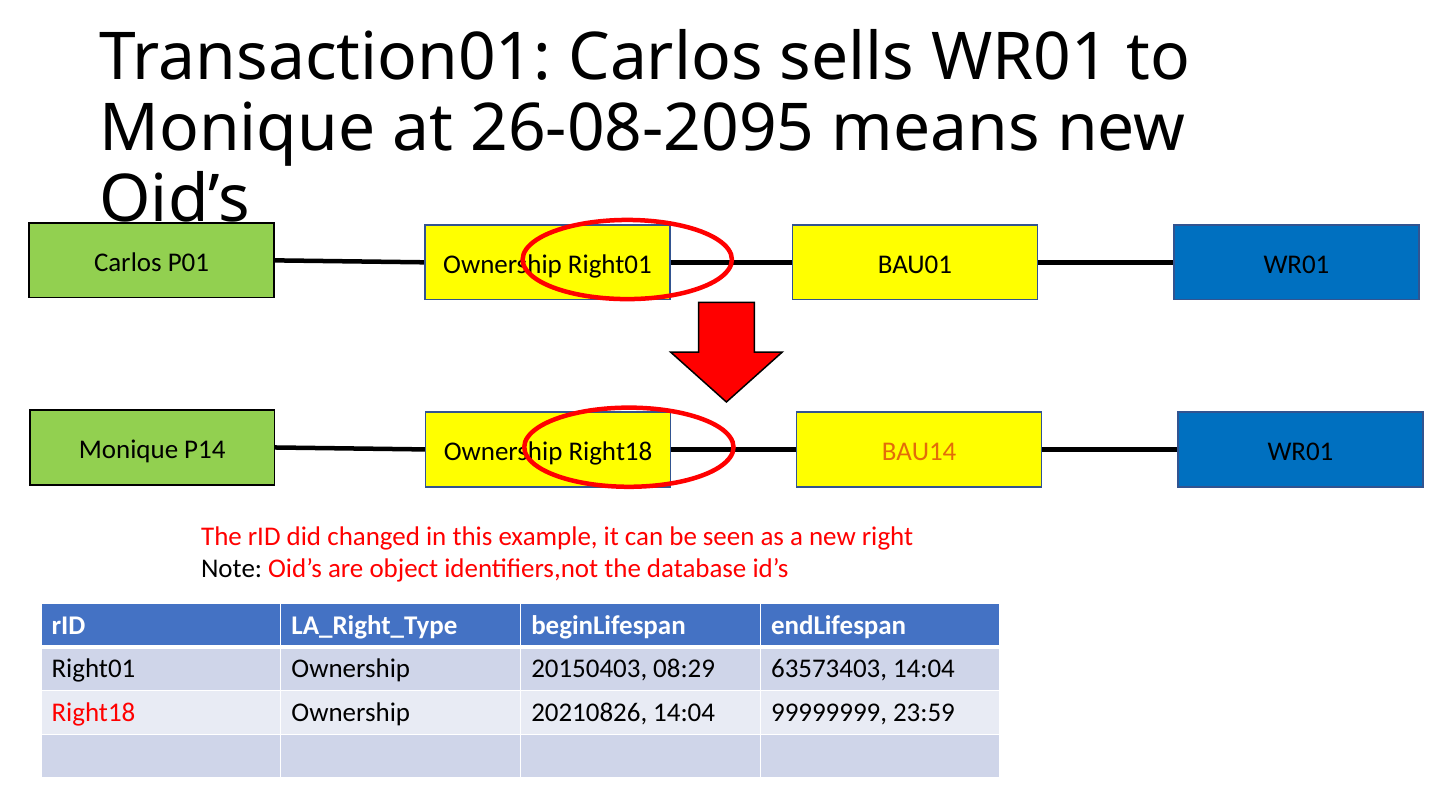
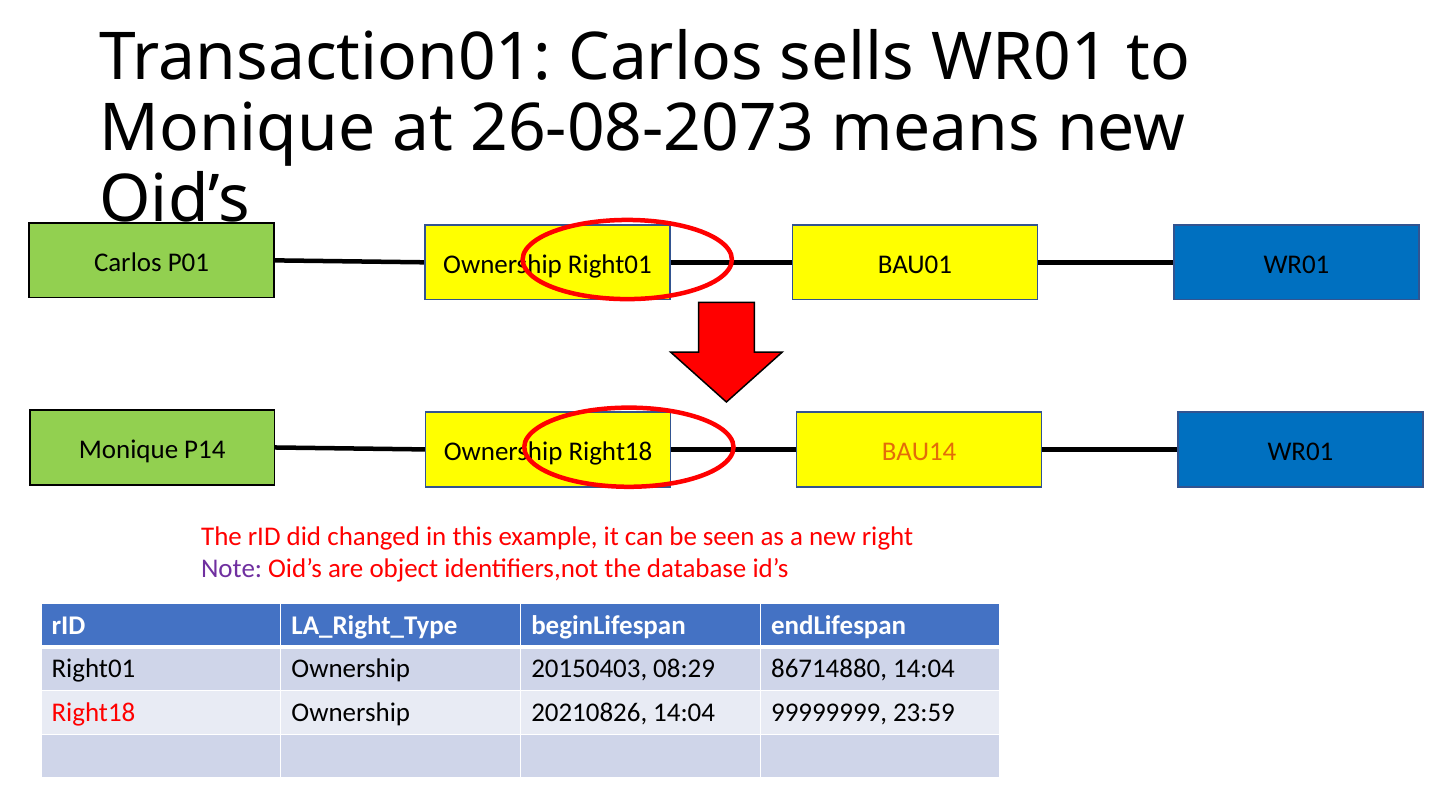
26-08-2095: 26-08-2095 -> 26-08-2073
Note colour: black -> purple
63573403: 63573403 -> 86714880
